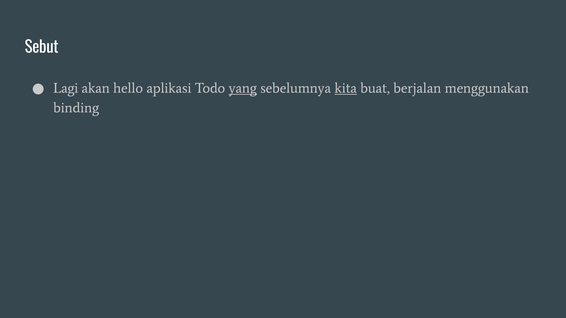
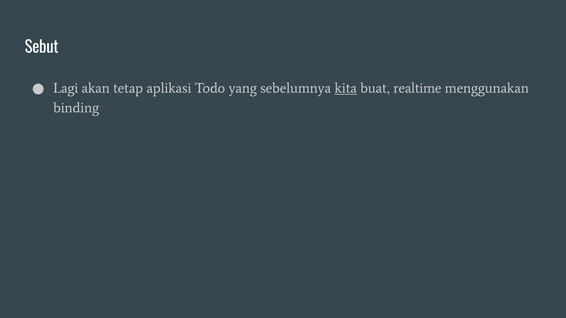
hello: hello -> tetap
yang underline: present -> none
berjalan: berjalan -> realtime
